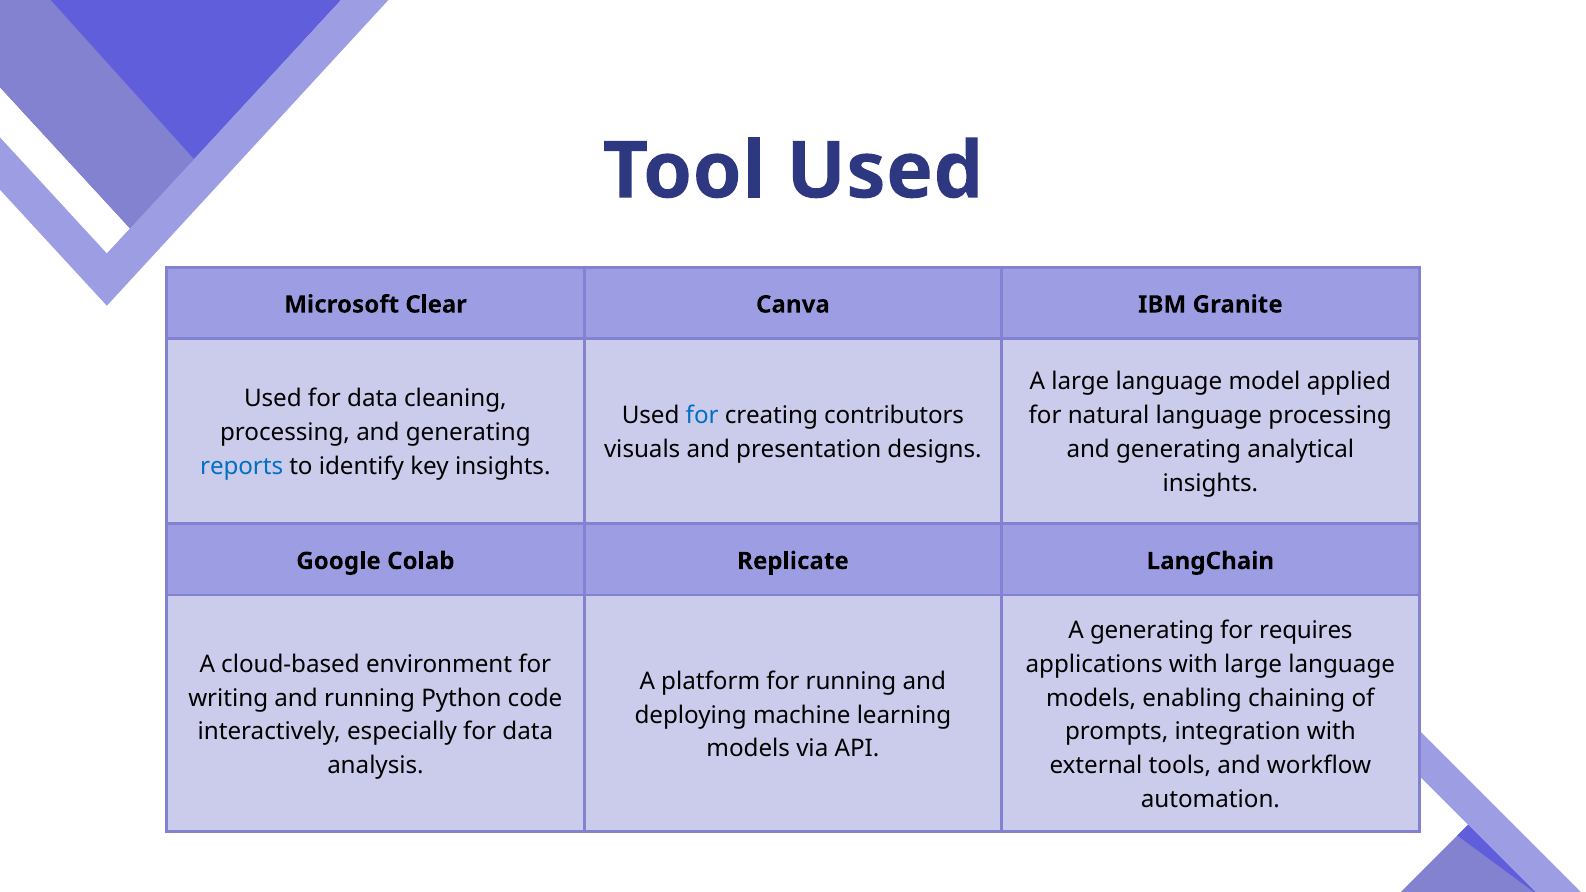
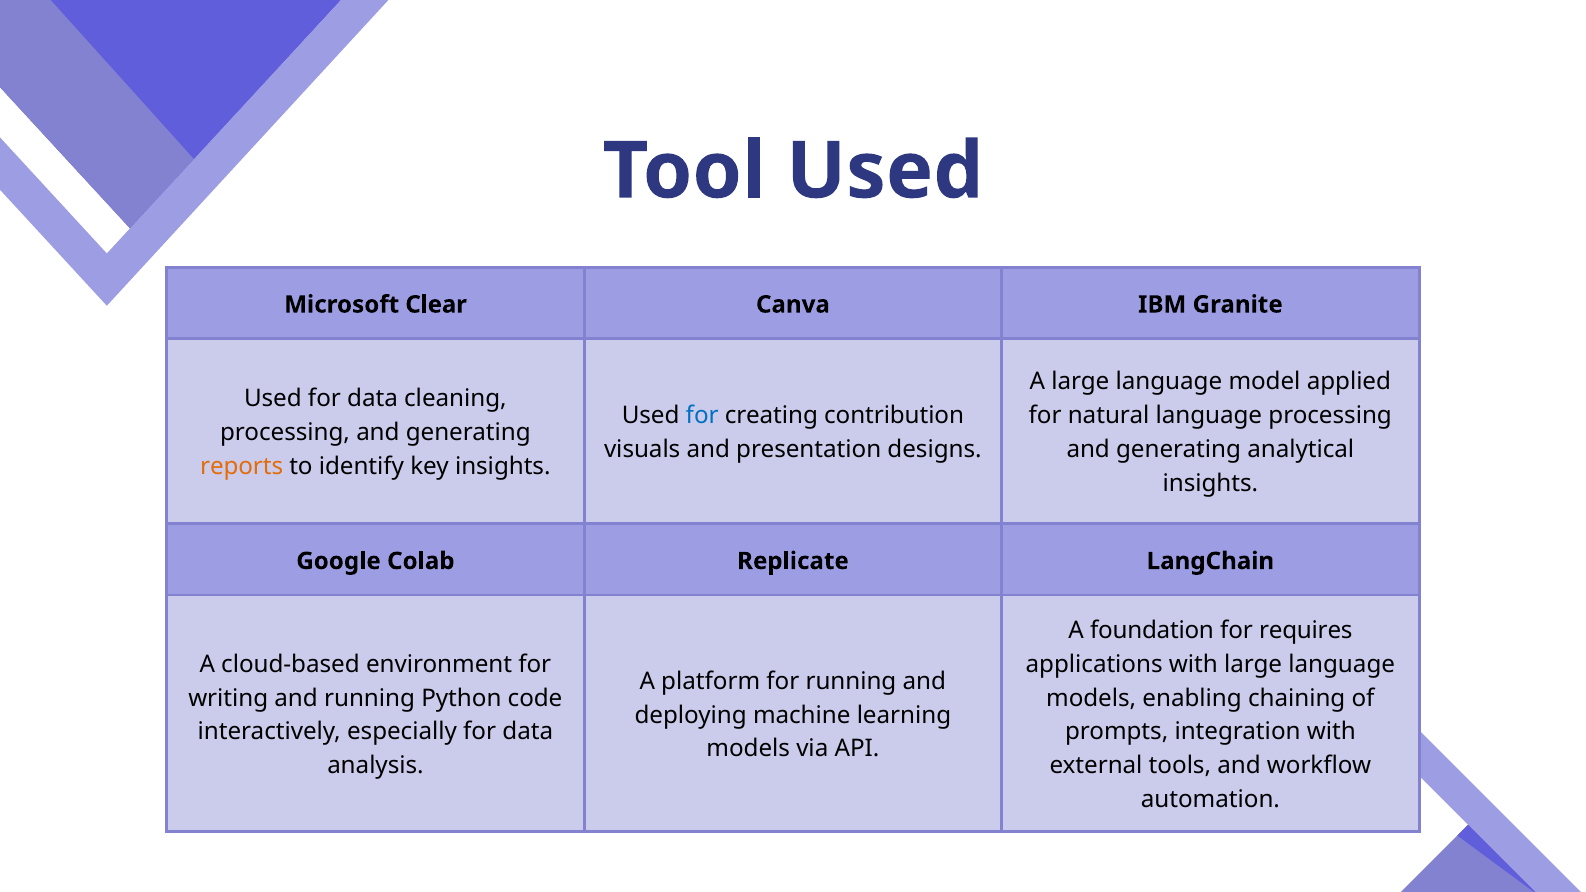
contributors: contributors -> contribution
reports colour: blue -> orange
A generating: generating -> foundation
